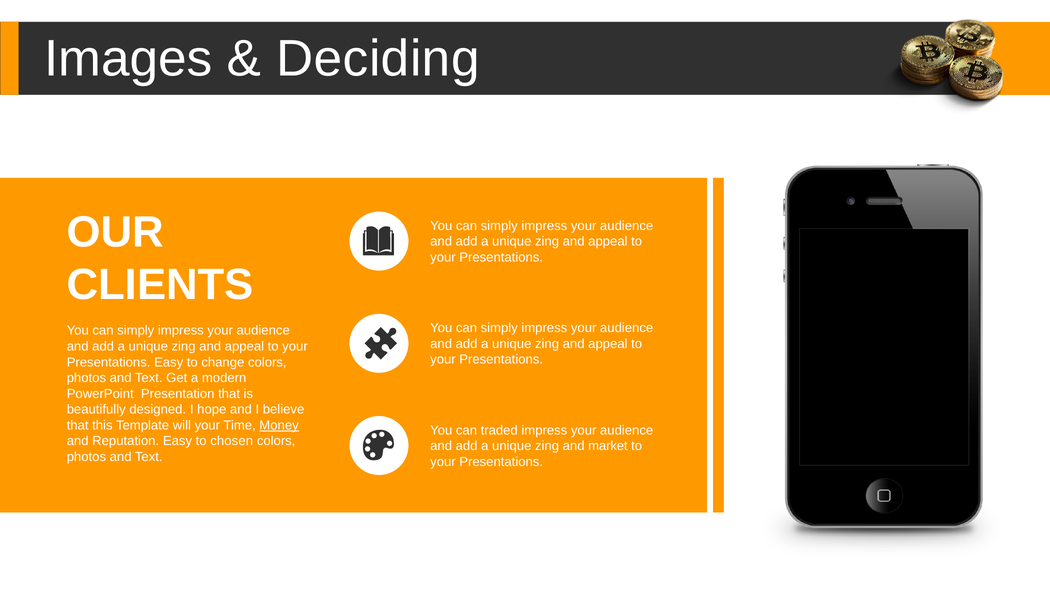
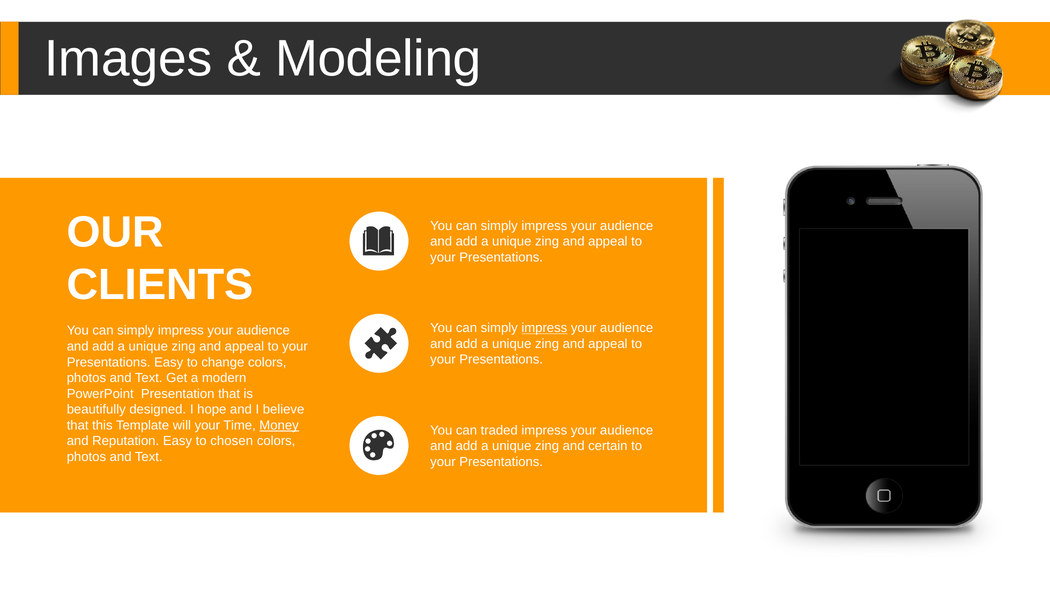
Deciding: Deciding -> Modeling
impress at (544, 328) underline: none -> present
market: market -> certain
